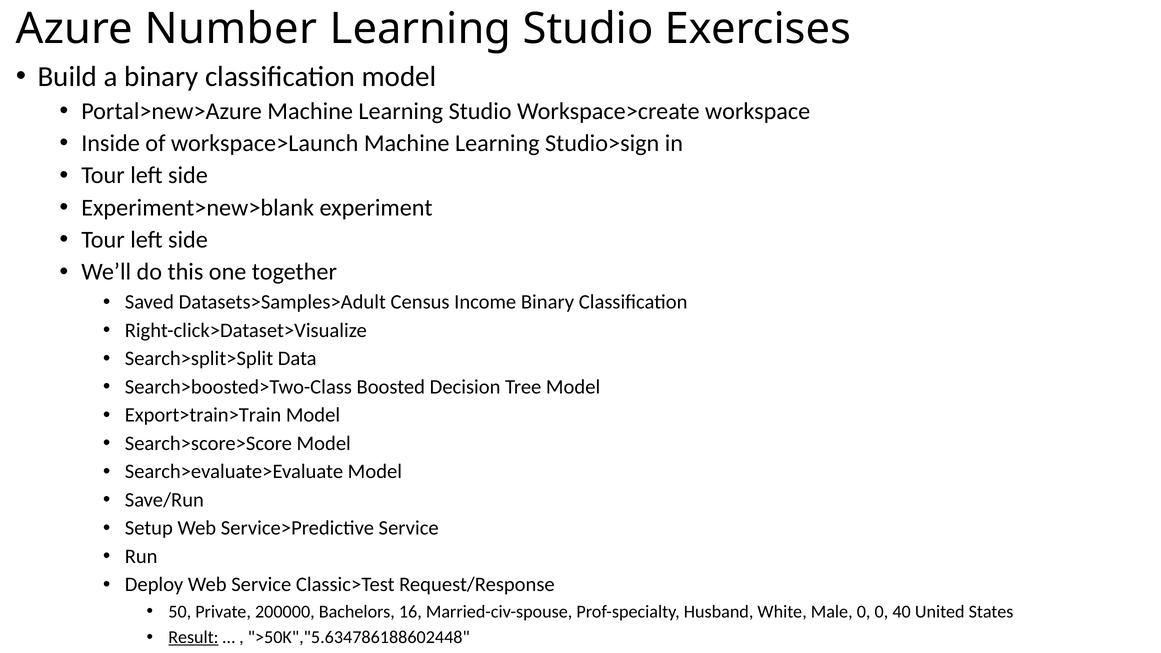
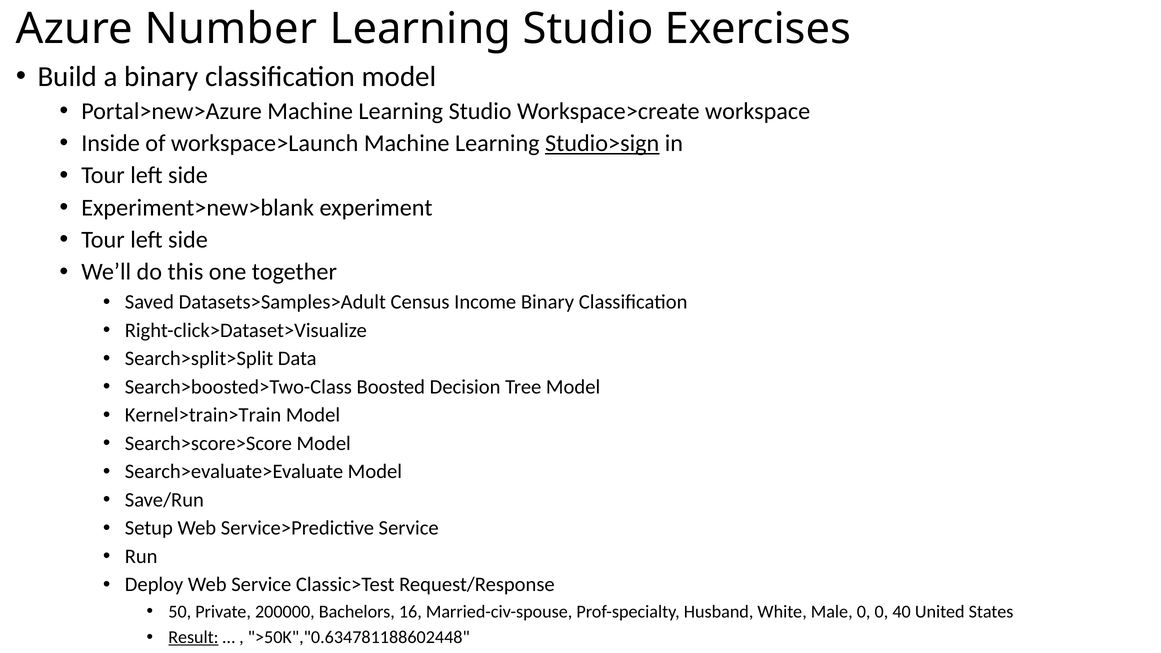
Studio>sign underline: none -> present
Export>train>Train: Export>train>Train -> Kernel>train>Train
>50K","5.634786188602448: >50K","5.634786188602448 -> >50K","0.634781188602448
